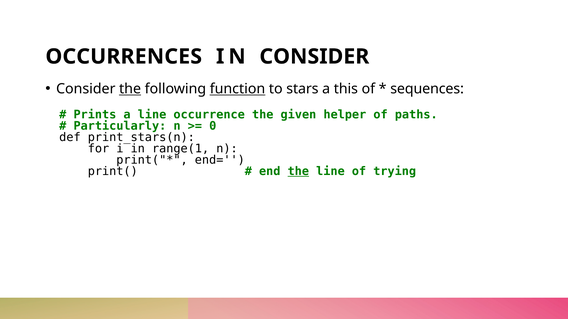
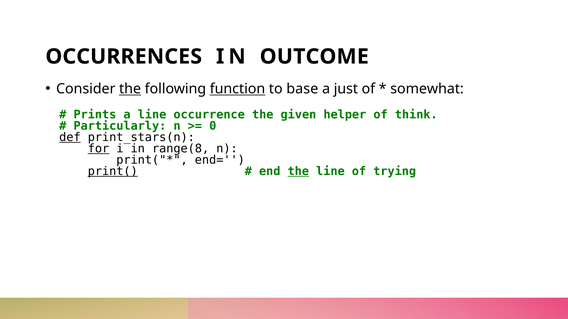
IN CONSIDER: CONSIDER -> OUTCOME
stars: stars -> base
this: this -> just
sequences: sequences -> somewhat
paths: paths -> think
def underline: none -> present
for underline: none -> present
range(1: range(1 -> range(8
print( underline: none -> present
